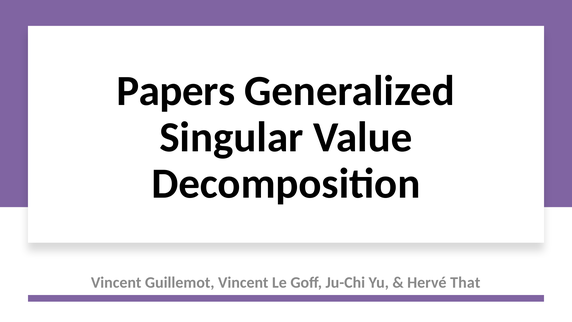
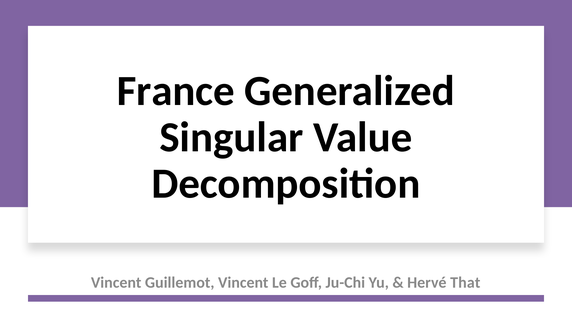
Papers: Papers -> France
